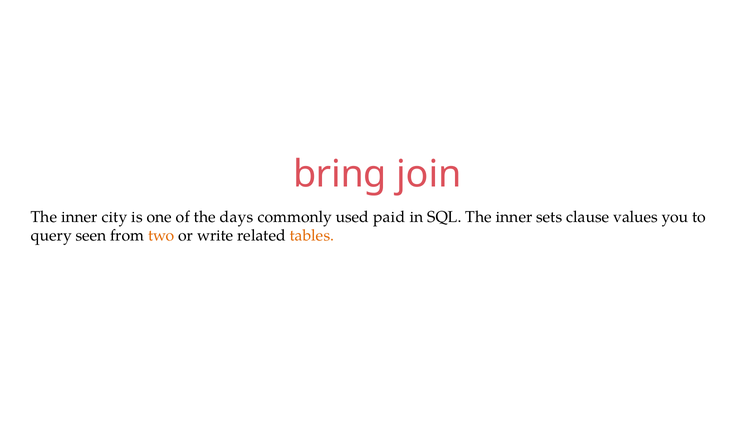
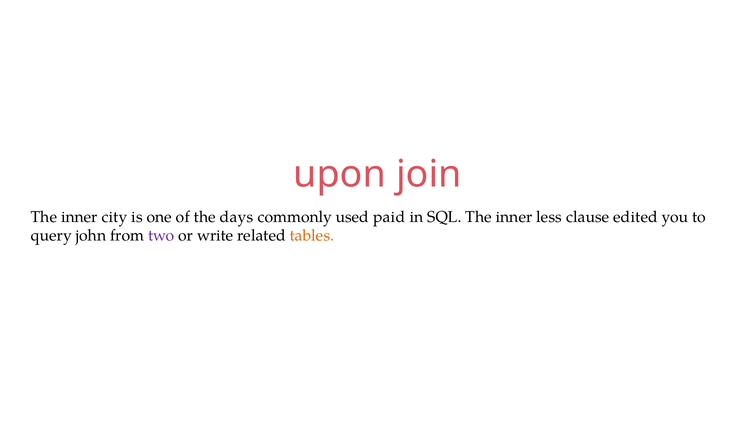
bring: bring -> upon
sets: sets -> less
values: values -> edited
seen: seen -> john
two colour: orange -> purple
